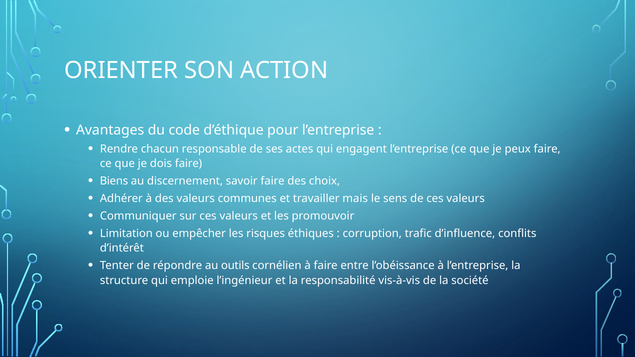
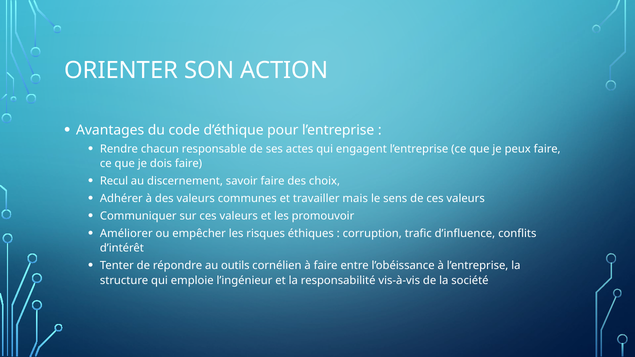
Biens: Biens -> Recul
Limitation: Limitation -> Améliorer
